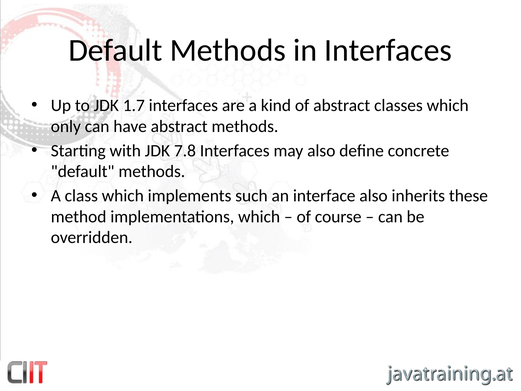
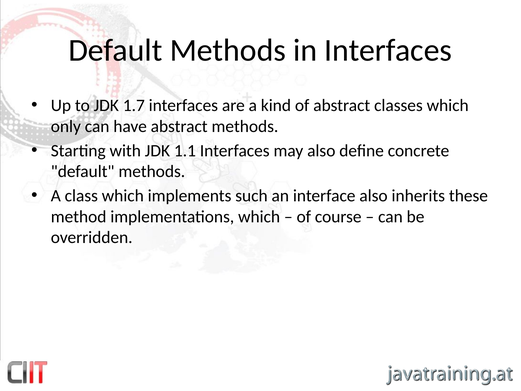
7.8: 7.8 -> 1.1
